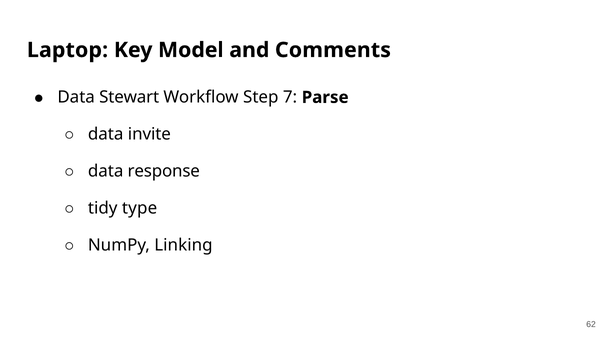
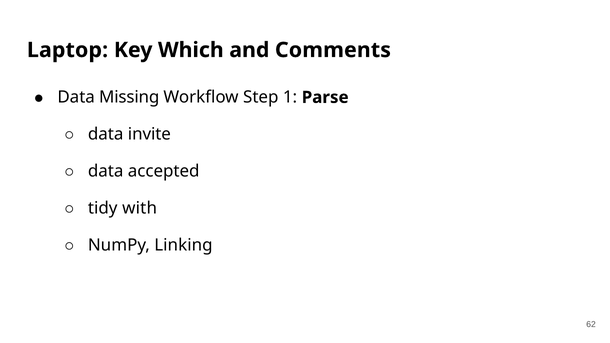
Model: Model -> Which
Stewart: Stewart -> Missing
7: 7 -> 1
response: response -> accepted
type: type -> with
